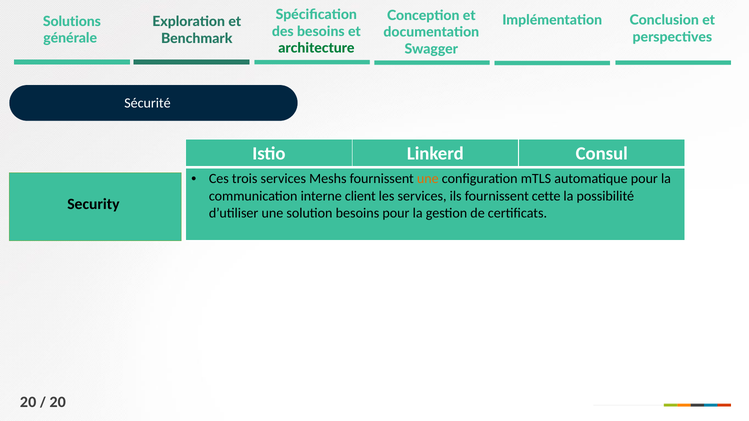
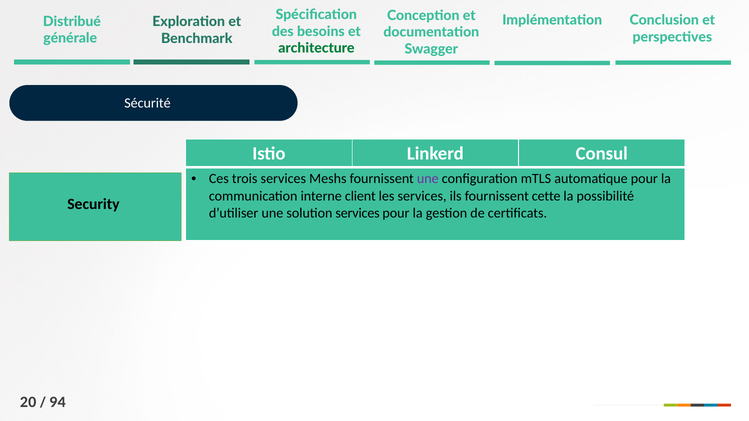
Solutions: Solutions -> Distribué
une at (428, 179) colour: orange -> purple
solution besoins: besoins -> services
20 at (58, 403): 20 -> 94
